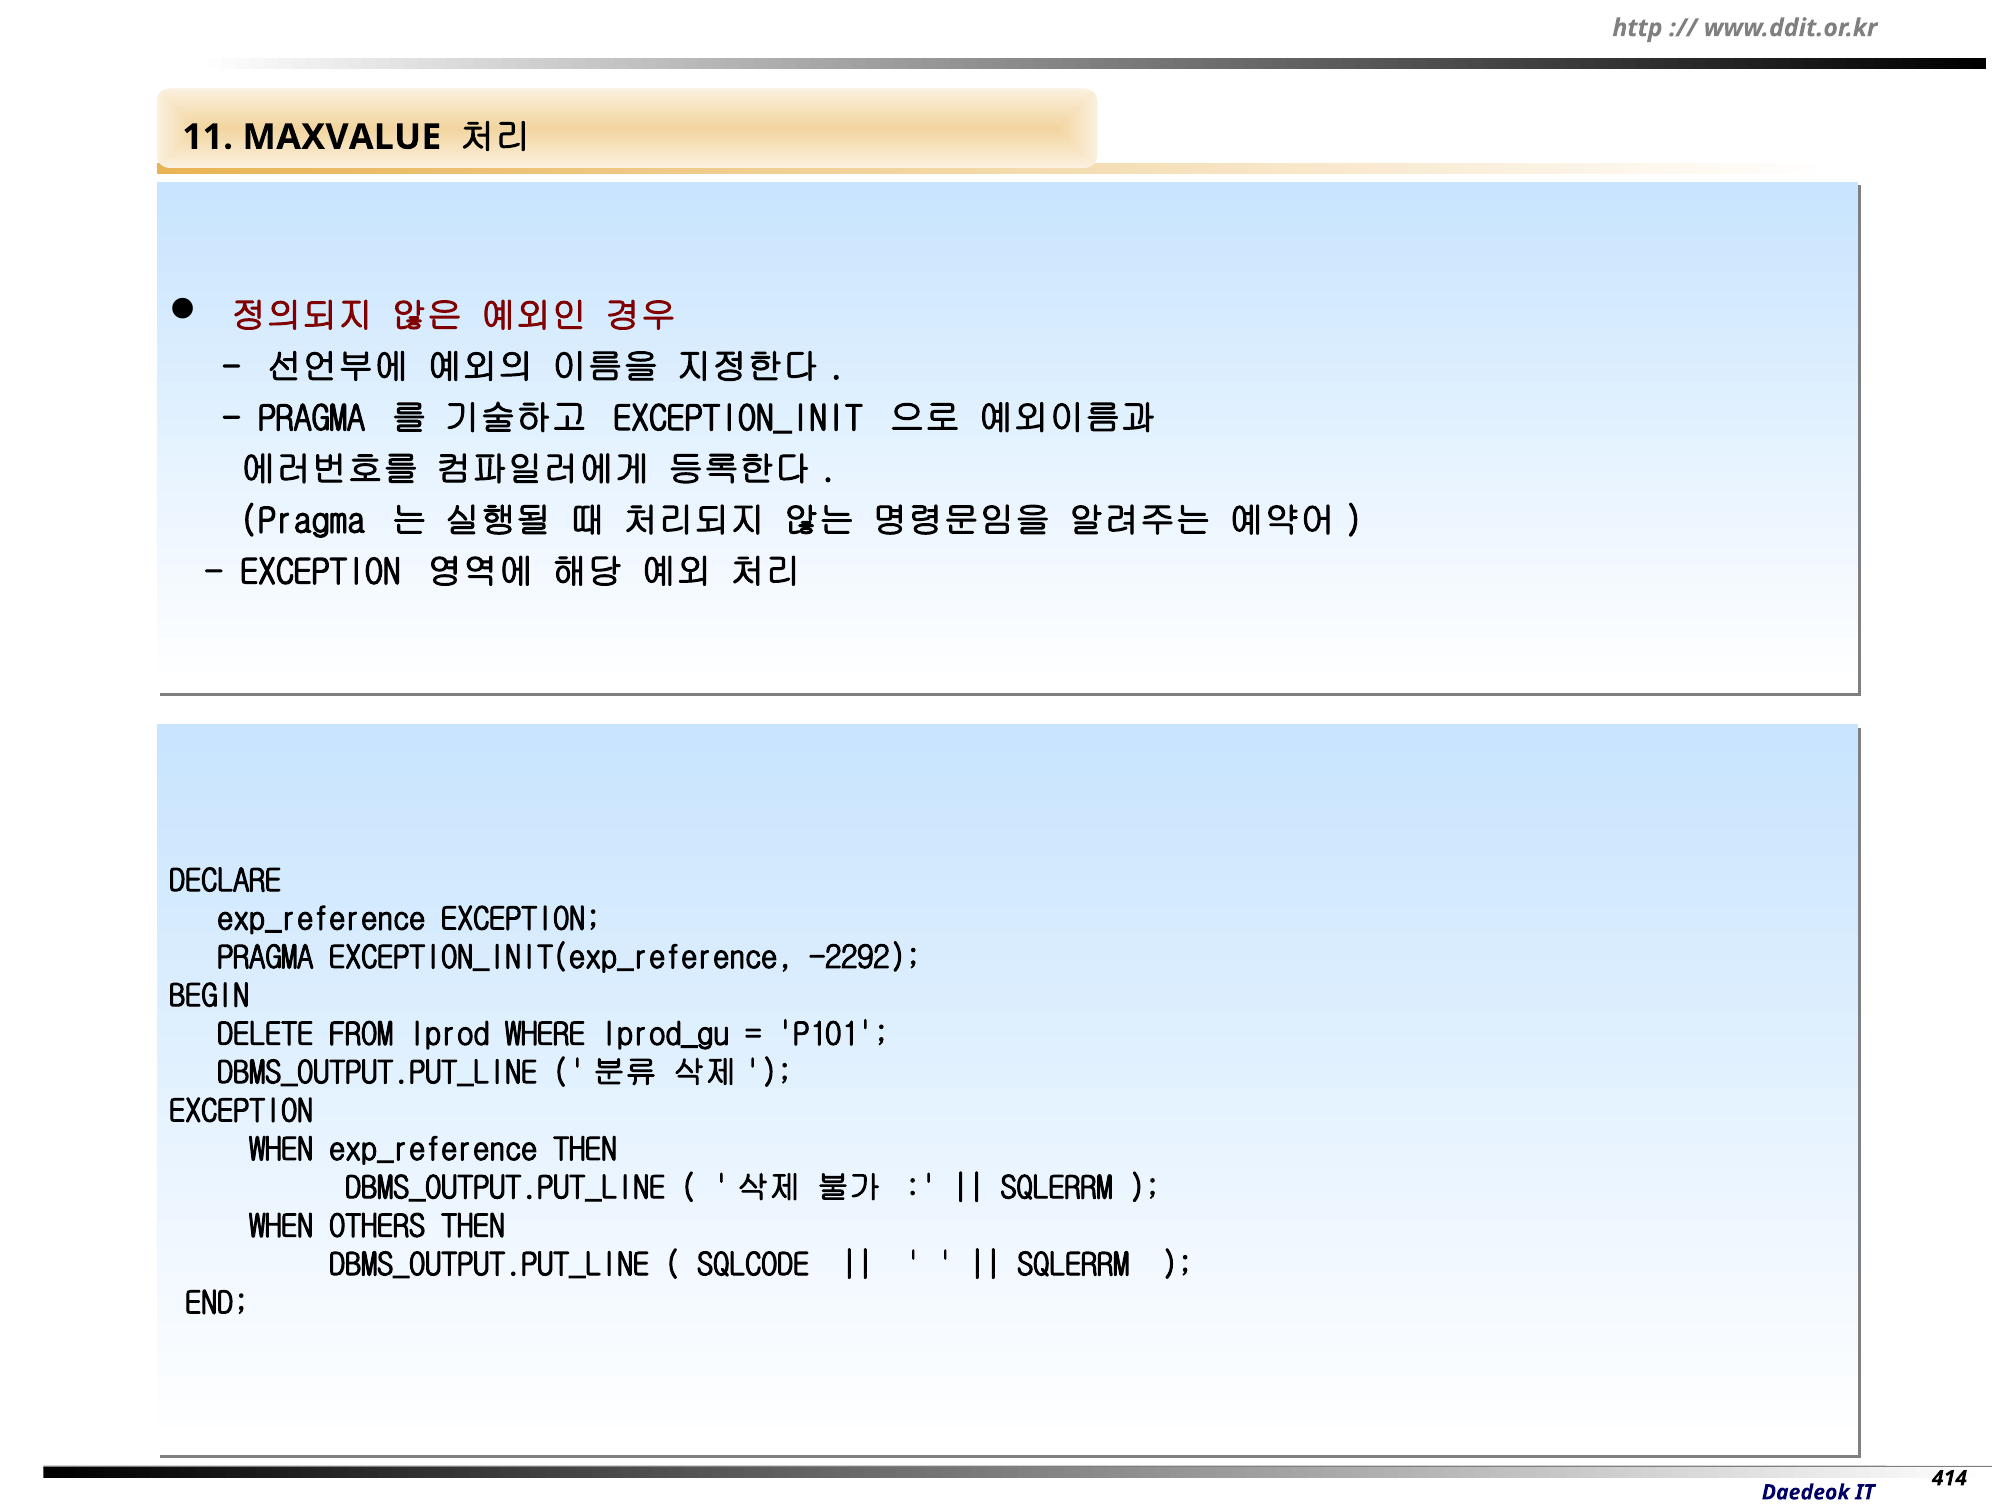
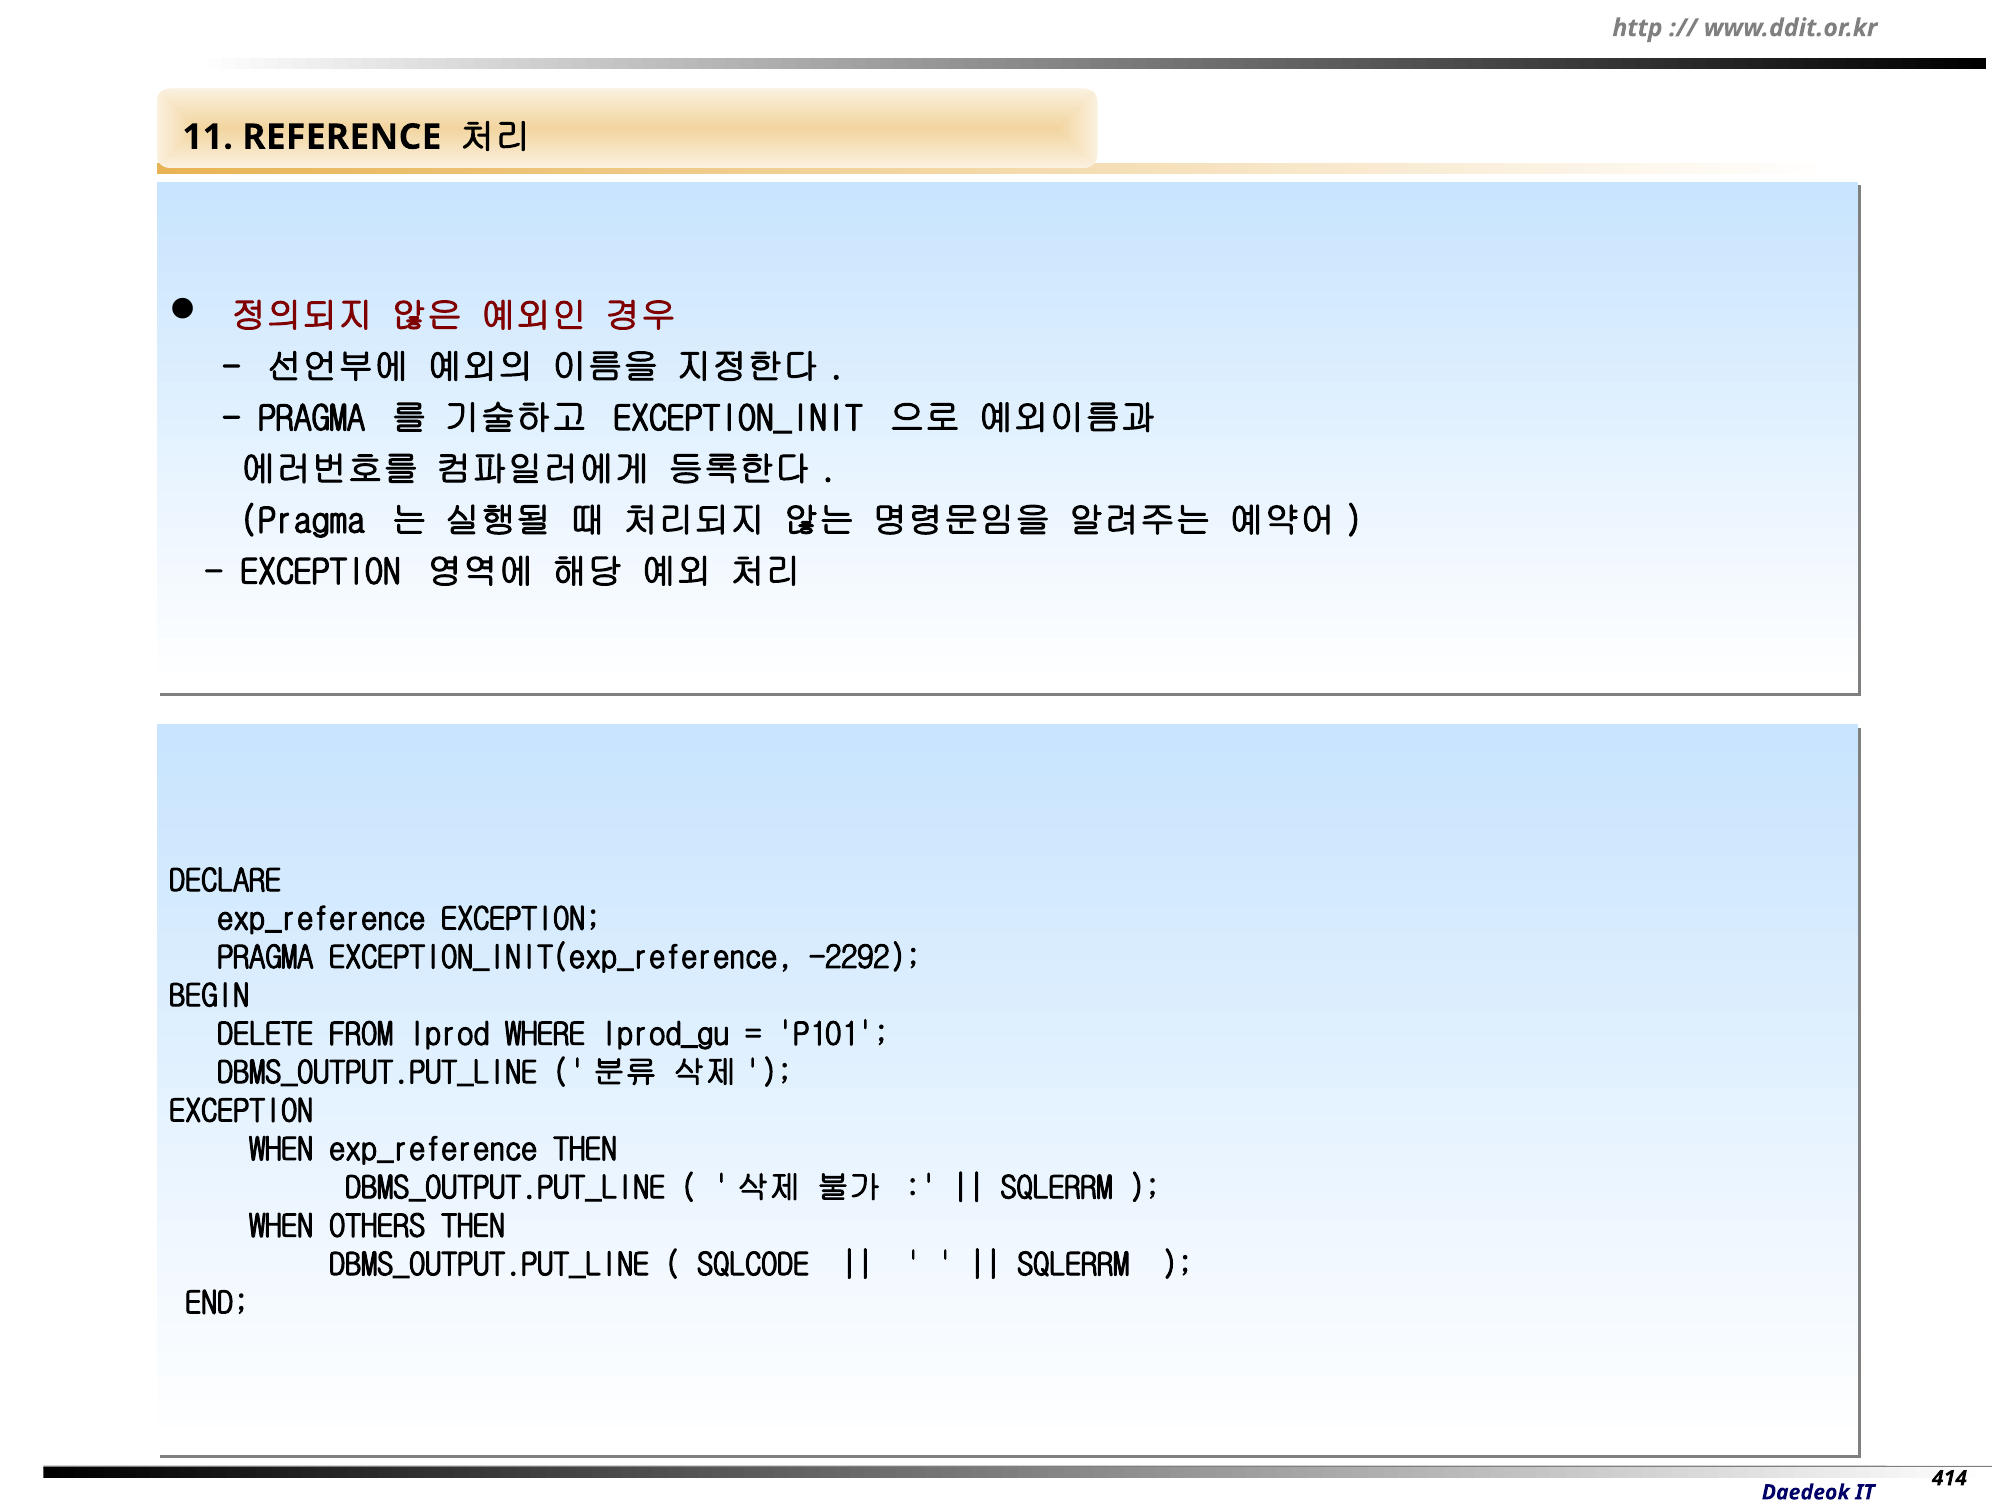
MAXVALUE: MAXVALUE -> REFERENCE
